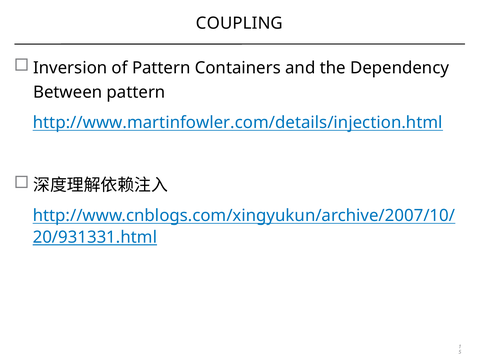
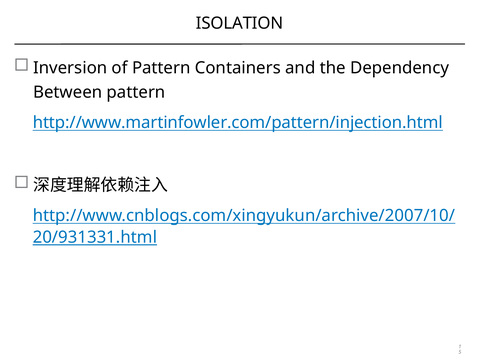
COUPLING: COUPLING -> ISOLATION
http://www.martinfowler.com/details/injection.html: http://www.martinfowler.com/details/injection.html -> http://www.martinfowler.com/pattern/injection.html
